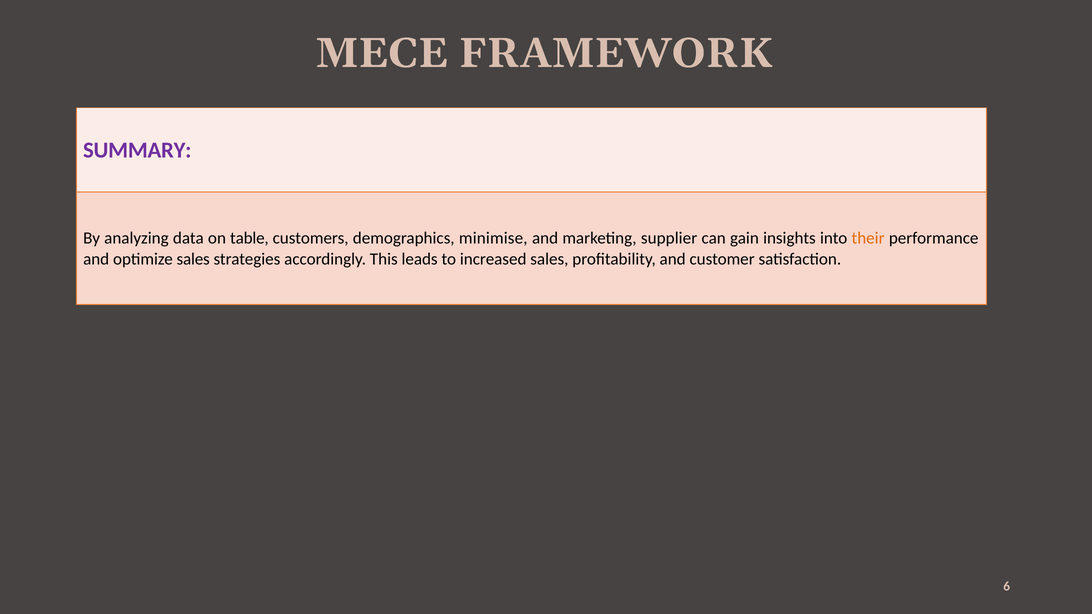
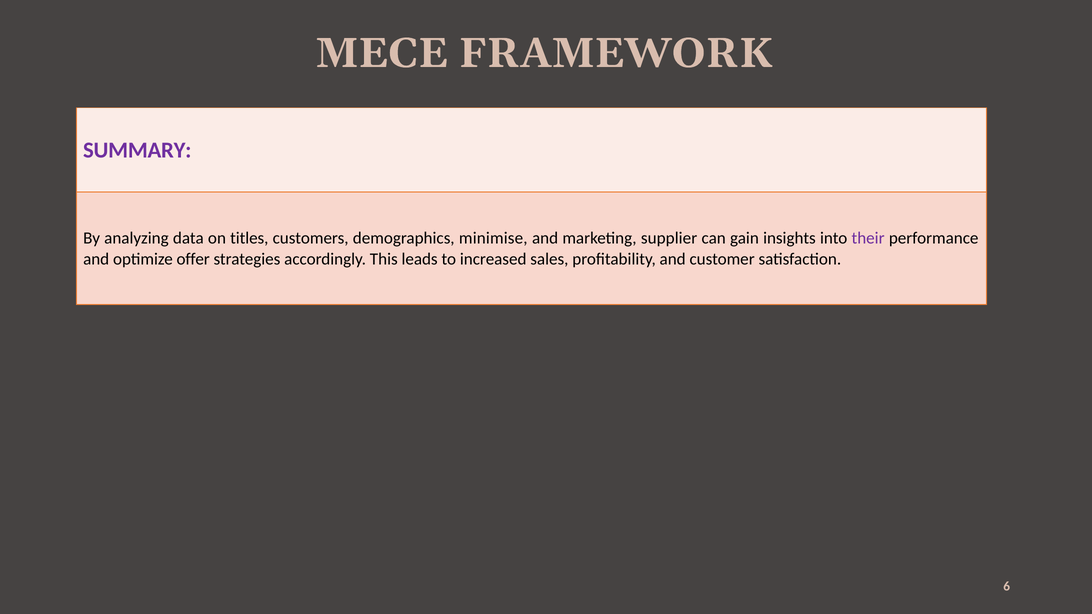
table: table -> titles
their colour: orange -> purple
optimize sales: sales -> offer
